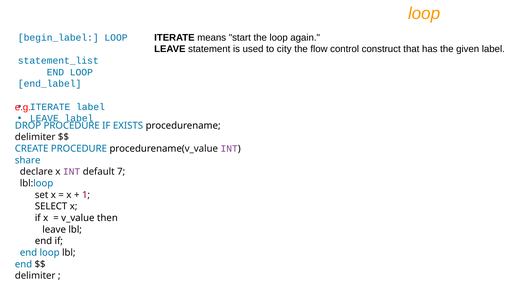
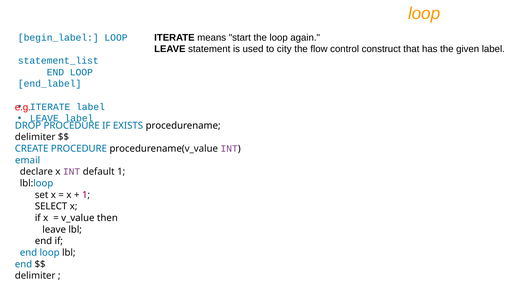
share: share -> email
default 7: 7 -> 1
